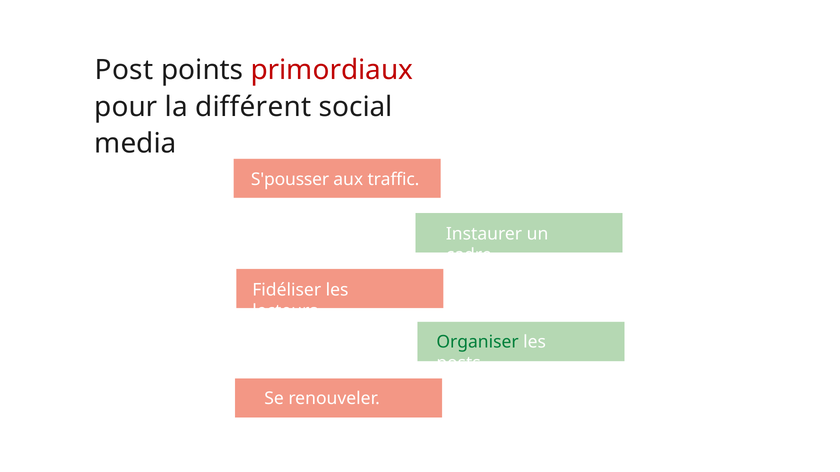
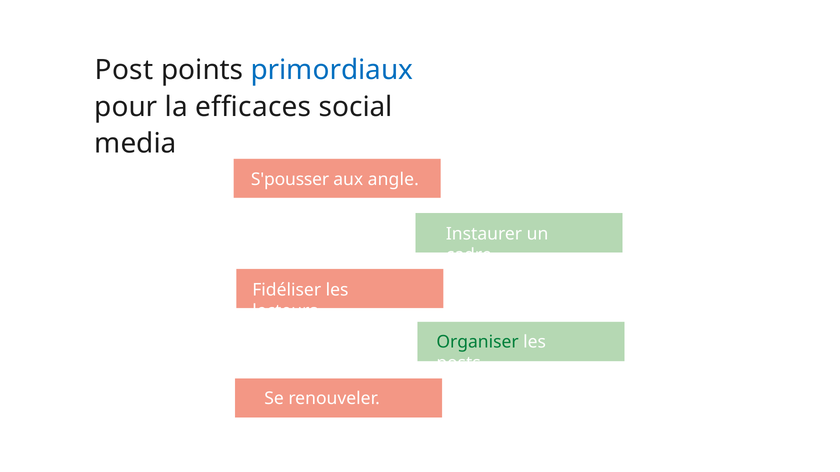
primordiaux colour: red -> blue
différent: différent -> efficaces
traffic: traffic -> angle
